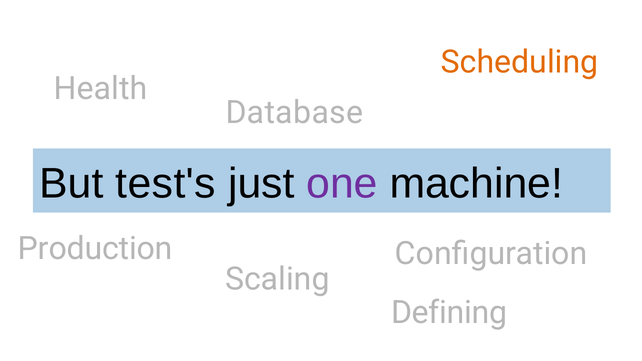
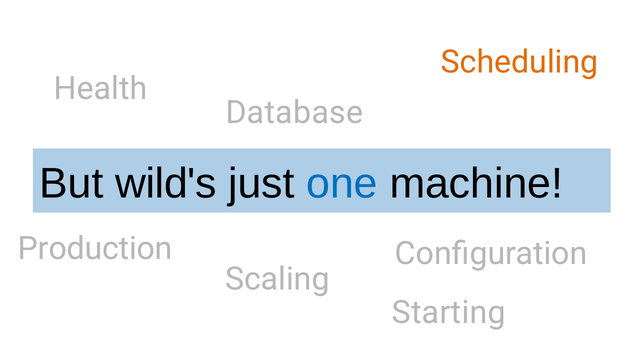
test's: test's -> wild's
one colour: purple -> blue
Defining: Defining -> Starting
